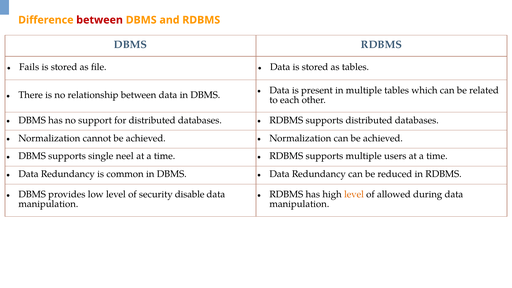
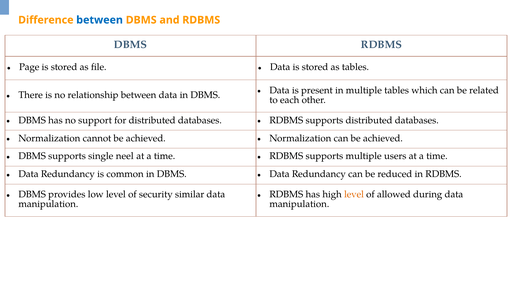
between at (100, 20) colour: red -> blue
Fails: Fails -> Page
disable: disable -> similar
